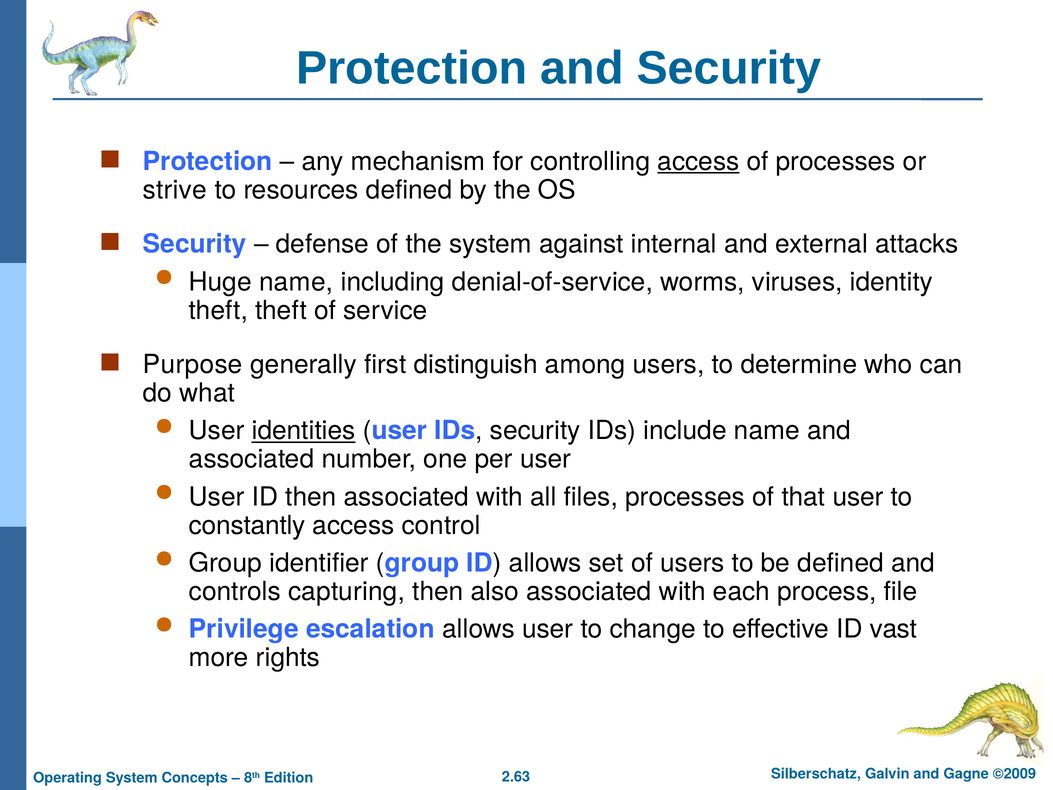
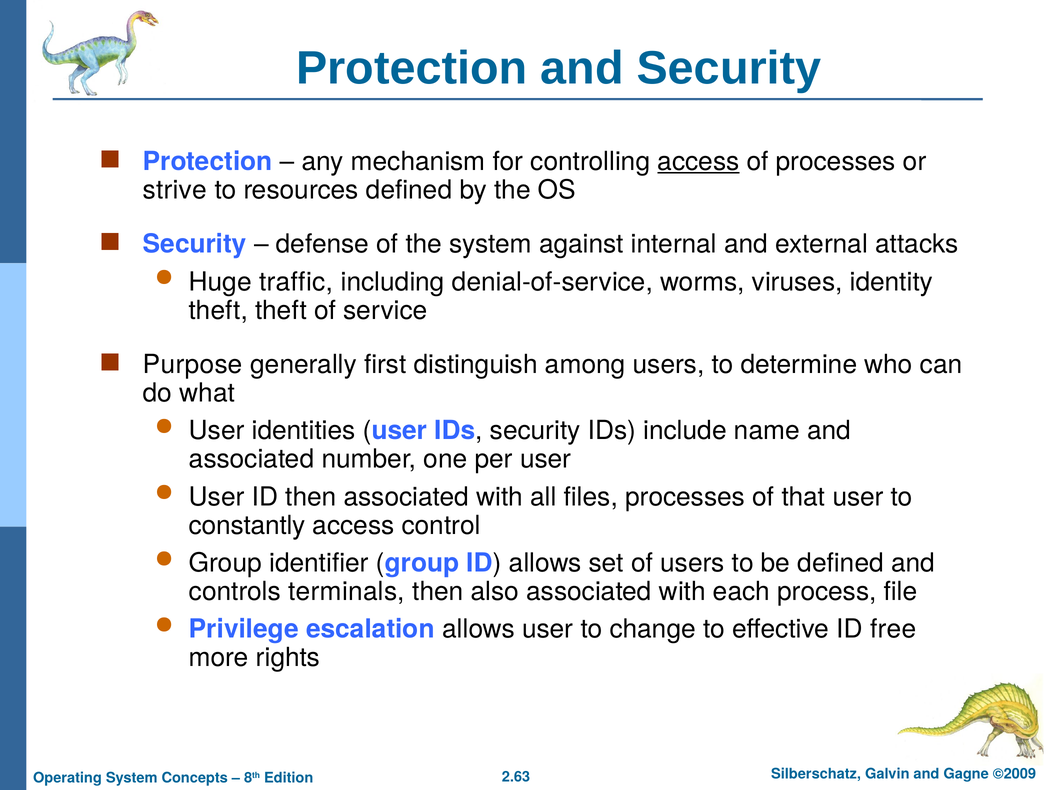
Huge name: name -> traffic
identities underline: present -> none
capturing: capturing -> terminals
vast: vast -> free
